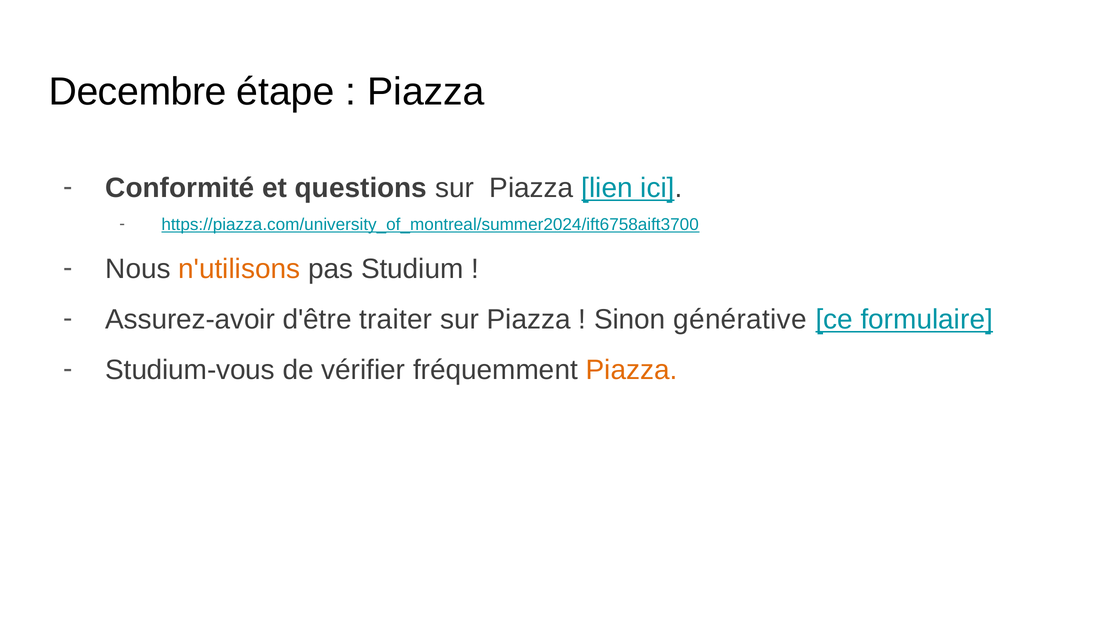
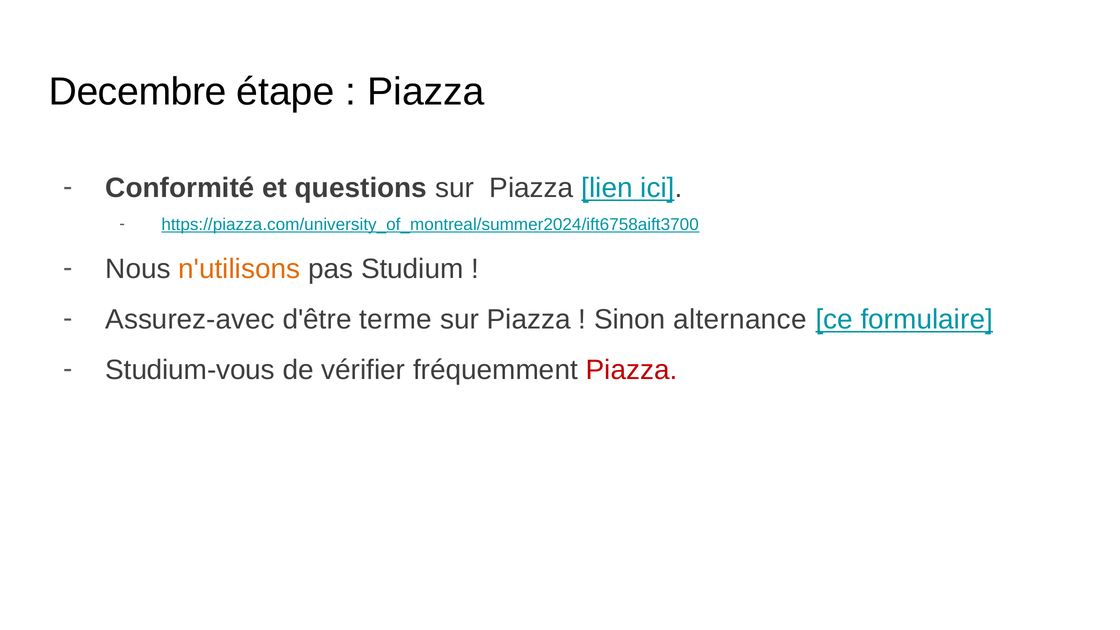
Assurez-avoir: Assurez-avoir -> Assurez-avec
traiter: traiter -> terme
générative: générative -> alternance
Piazza at (632, 370) colour: orange -> red
